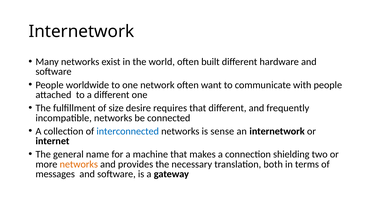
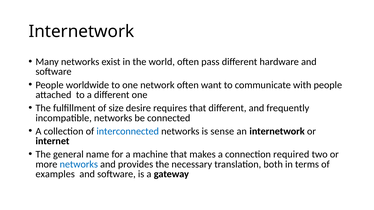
built: built -> pass
shielding: shielding -> required
networks at (79, 164) colour: orange -> blue
messages: messages -> examples
